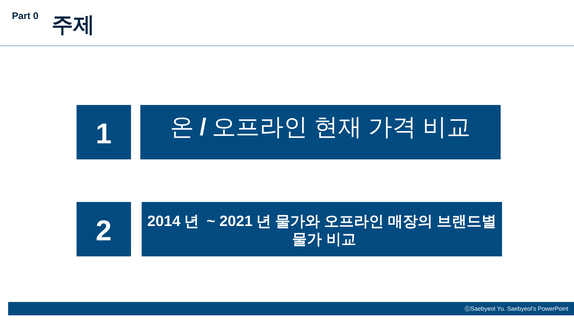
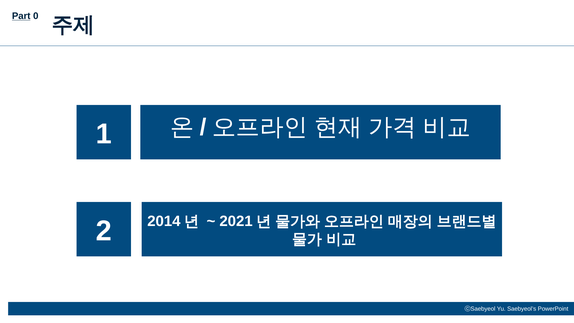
Part underline: none -> present
